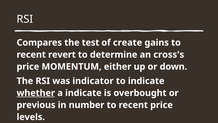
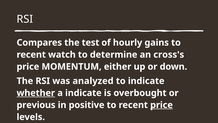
create: create -> hourly
revert: revert -> watch
indicator: indicator -> analyzed
number: number -> positive
price at (162, 105) underline: none -> present
